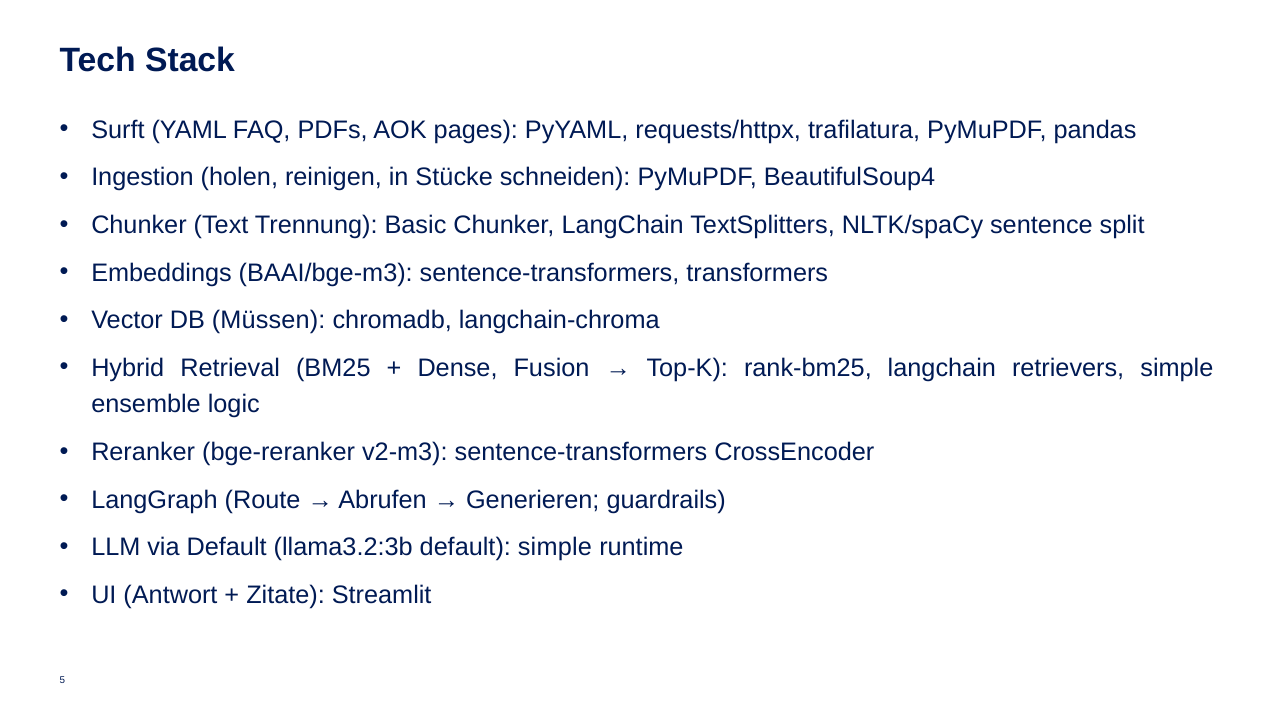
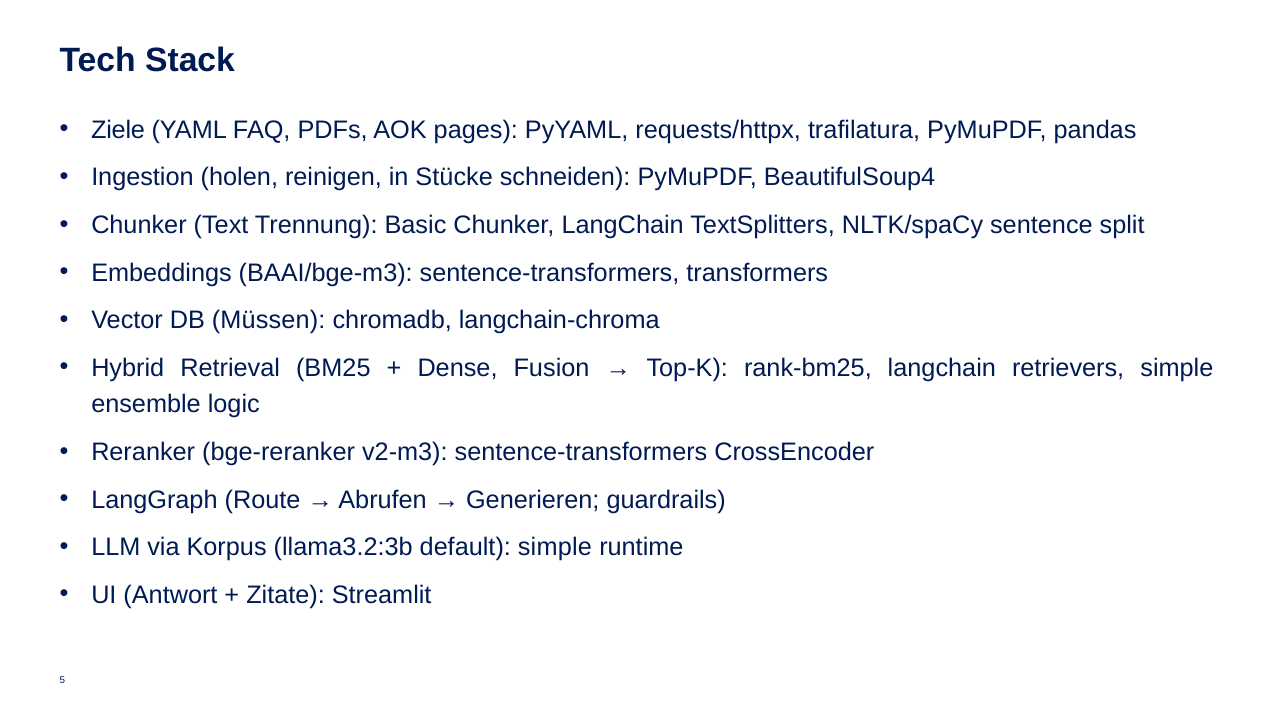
Surft: Surft -> Ziele
via Default: Default -> Korpus
